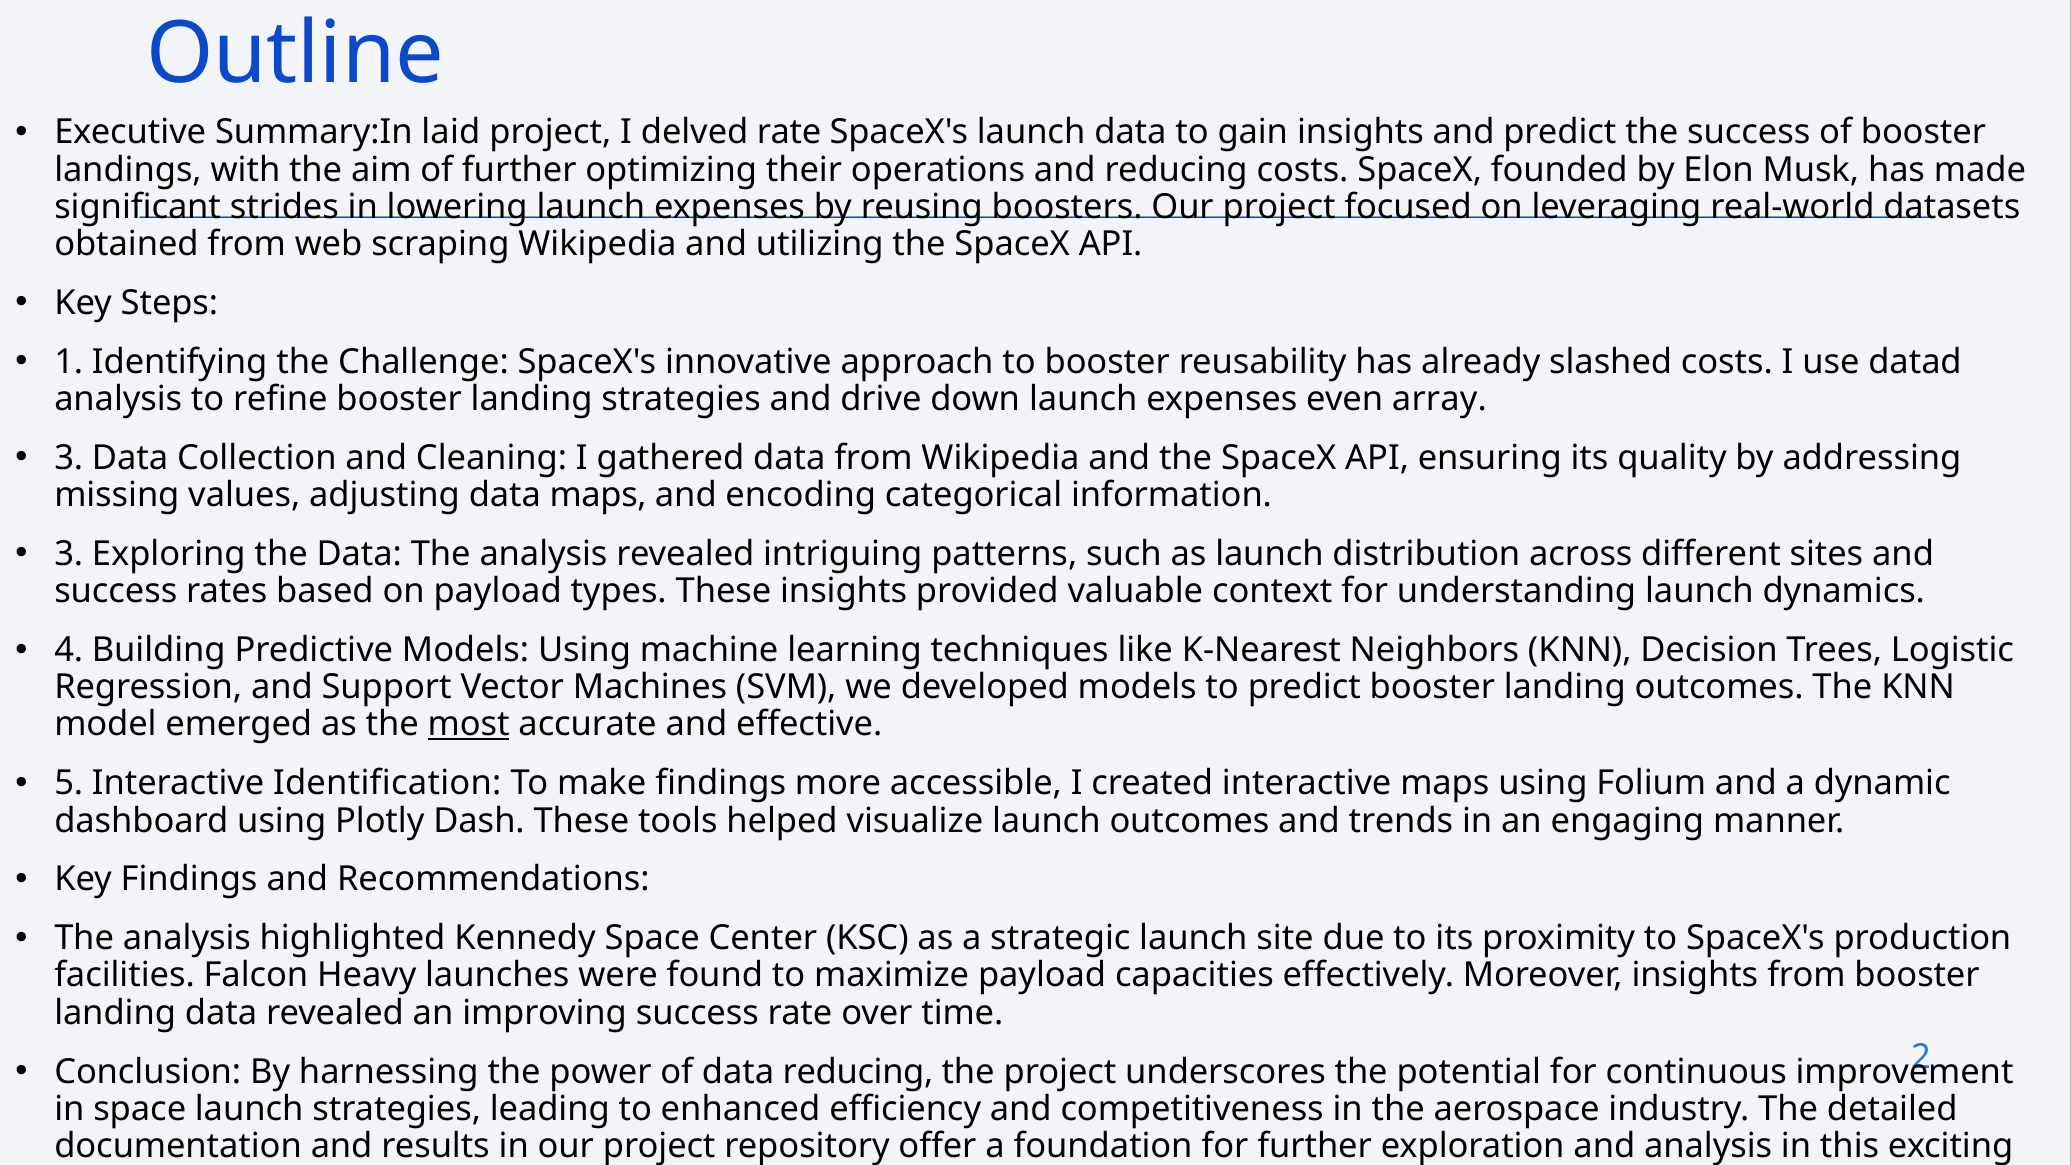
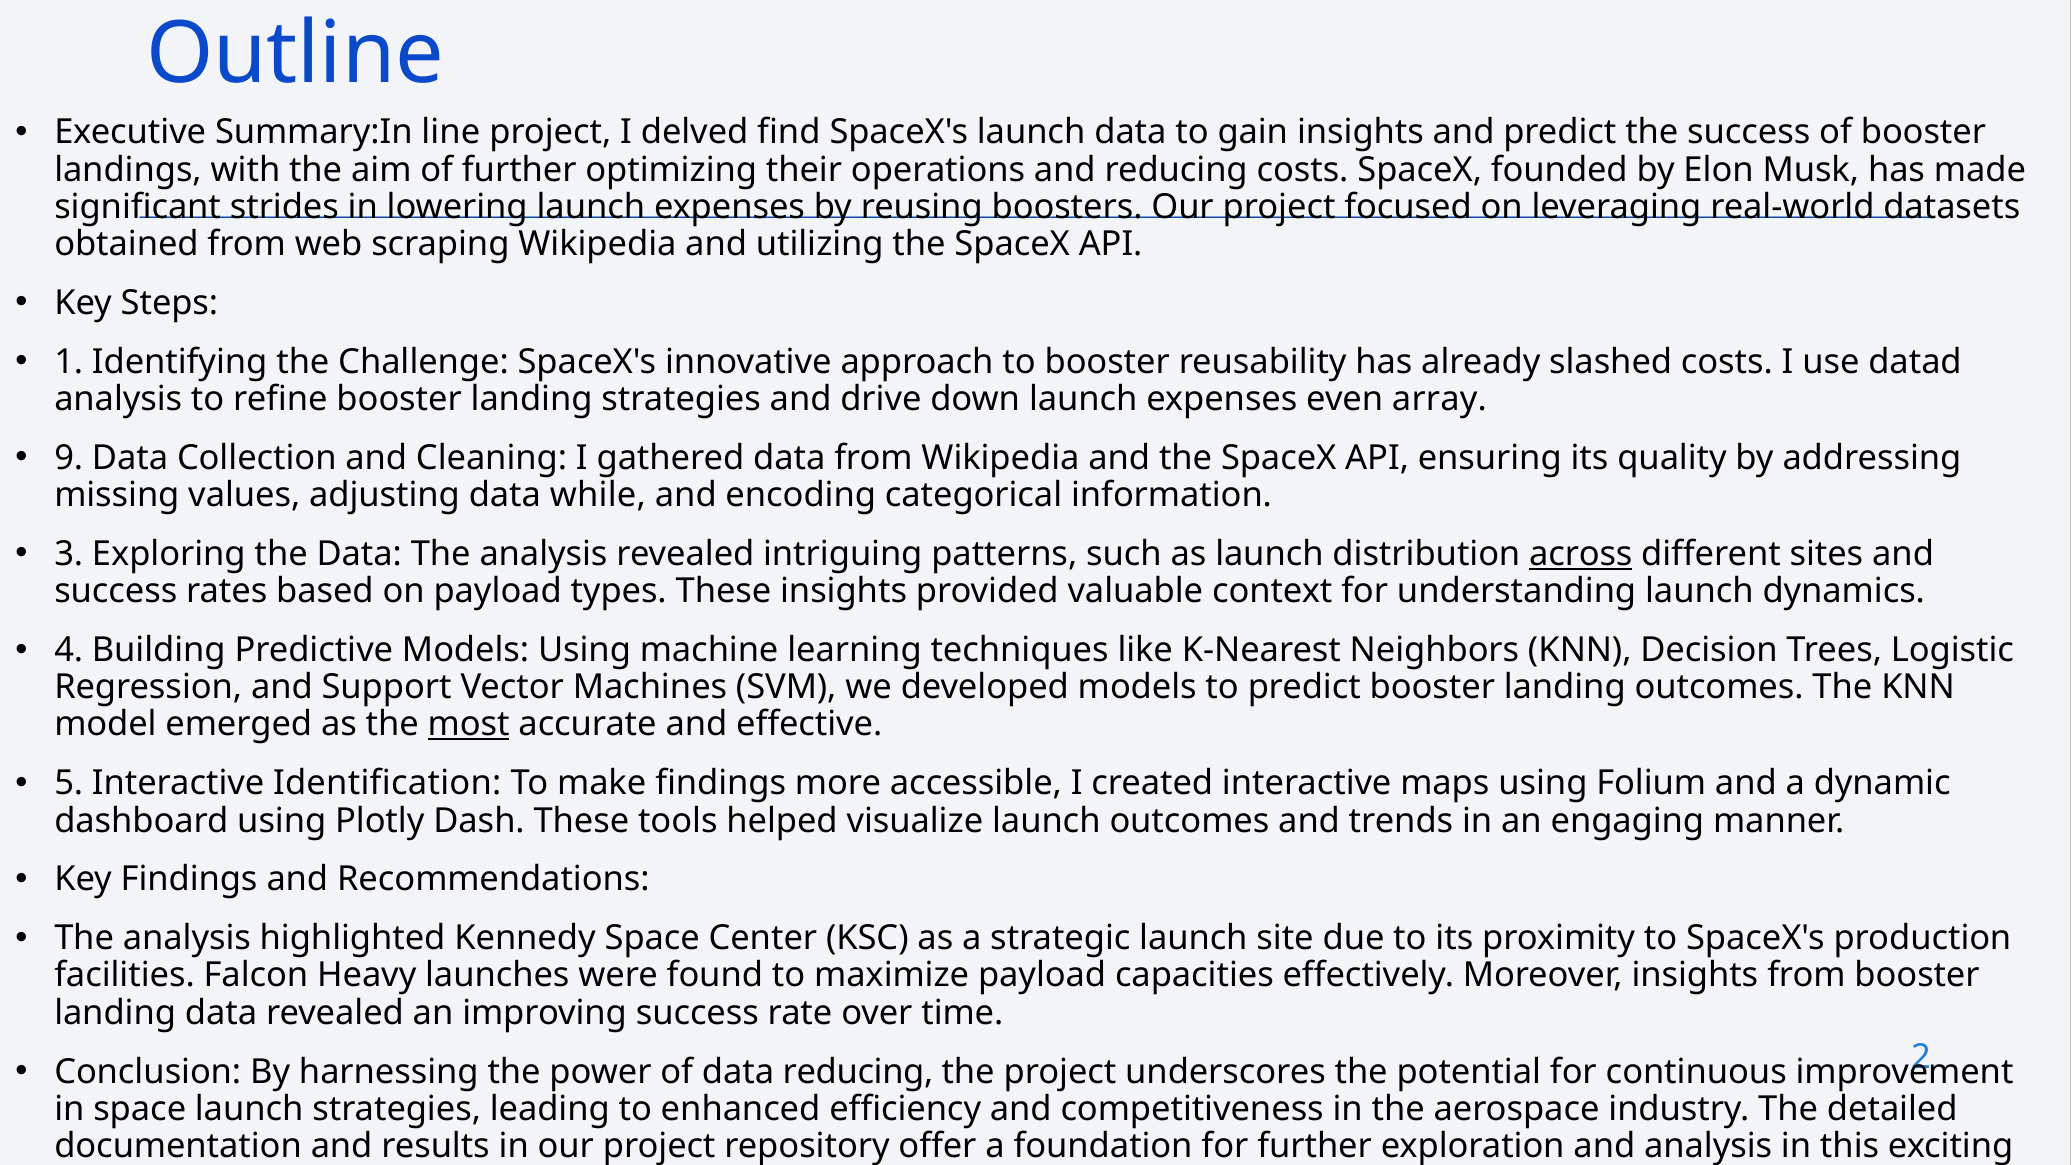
laid: laid -> line
delved rate: rate -> find
3 at (69, 458): 3 -> 9
data maps: maps -> while
across underline: none -> present
